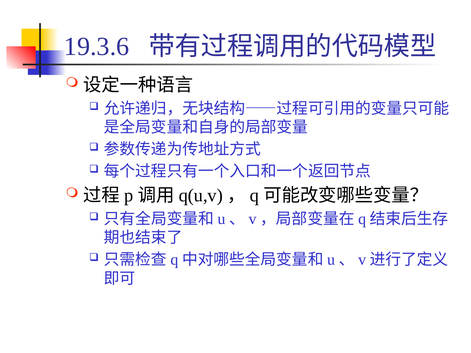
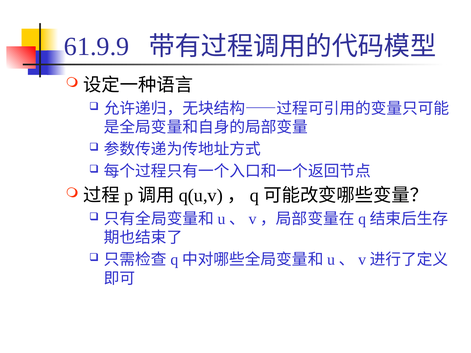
19.3.6: 19.3.6 -> 61.9.9
